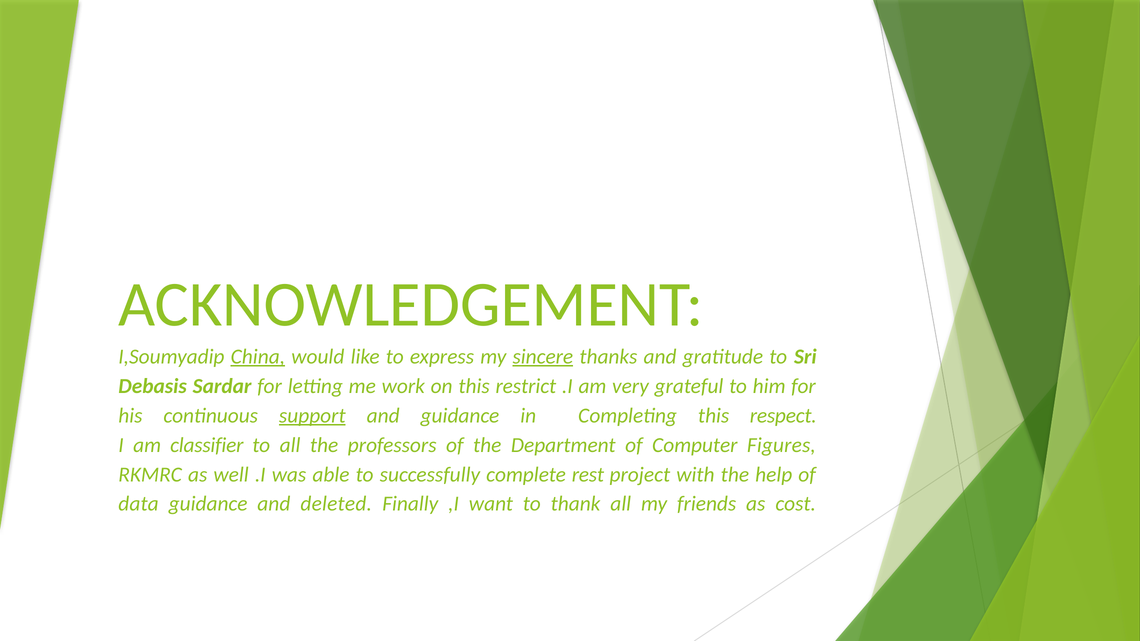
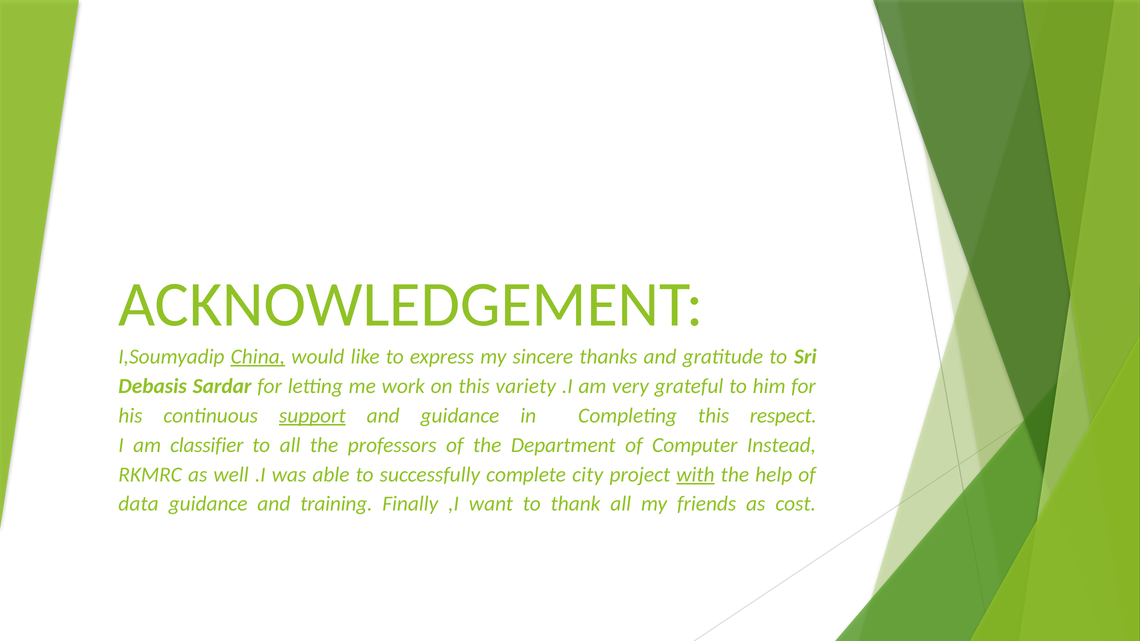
sincere underline: present -> none
restrict: restrict -> variety
Figures: Figures -> Instead
rest: rest -> city
with underline: none -> present
deleted: deleted -> training
